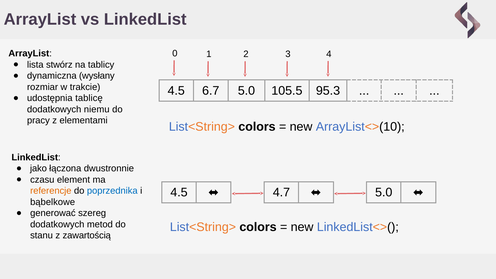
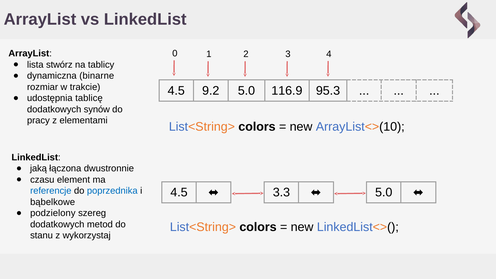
wysłany: wysłany -> binarne
6.7: 6.7 -> 9.2
105.5: 105.5 -> 116.9
niemu: niemu -> synów
jako: jako -> jaką
referencje colour: orange -> blue
4.7: 4.7 -> 3.3
generować: generować -> podzielony
zawartością: zawartością -> wykorzystaj
